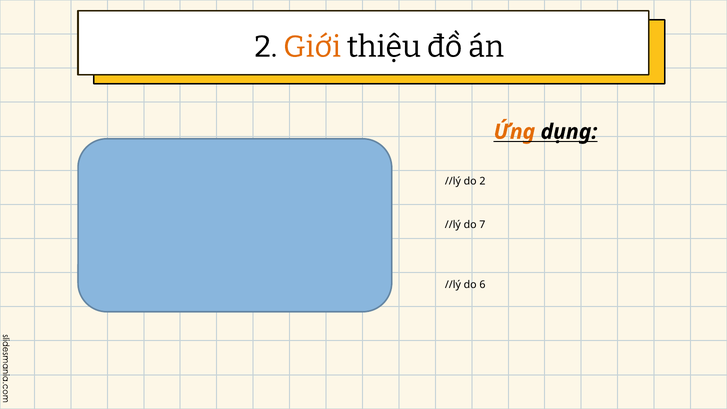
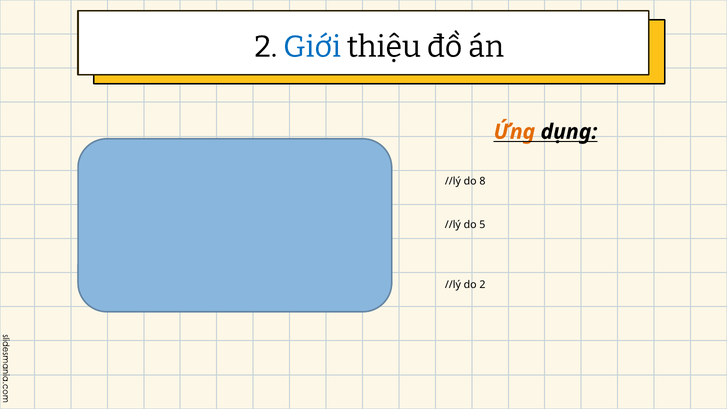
Giới colour: orange -> blue
do 2: 2 -> 8
7: 7 -> 5
do 6: 6 -> 2
